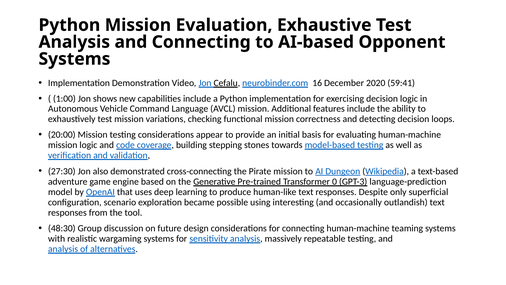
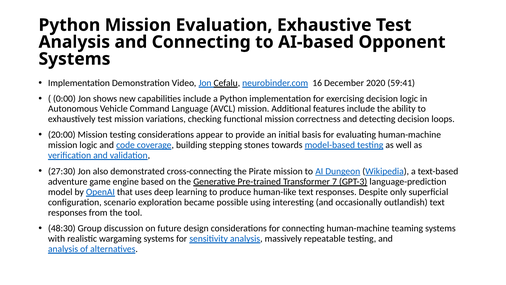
1:00: 1:00 -> 0:00
0: 0 -> 7
